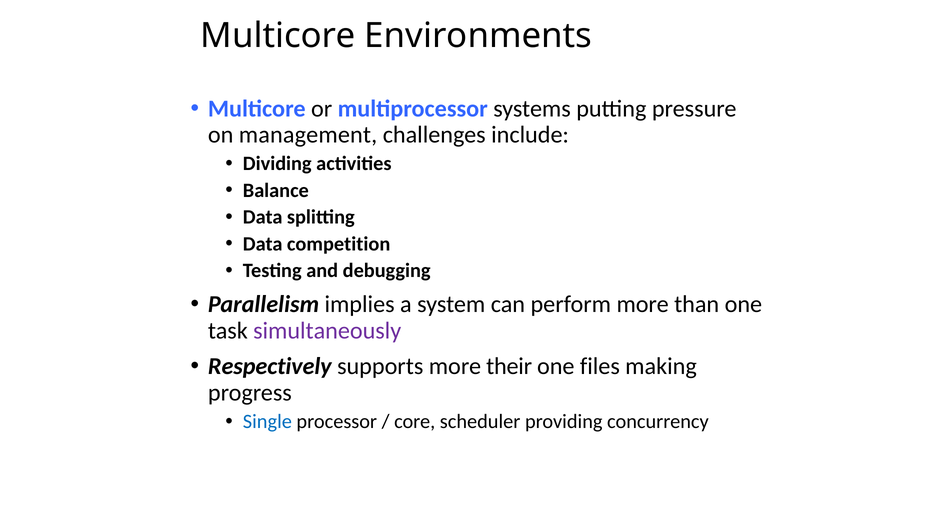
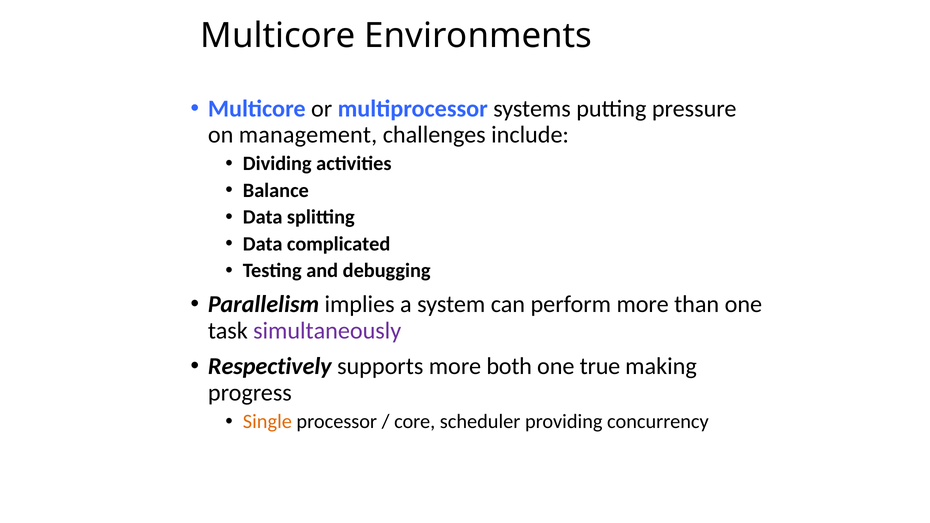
competition: competition -> complicated
their: their -> both
files: files -> true
Single colour: blue -> orange
